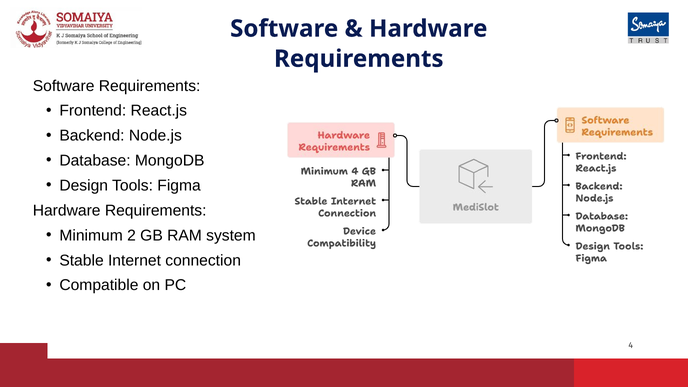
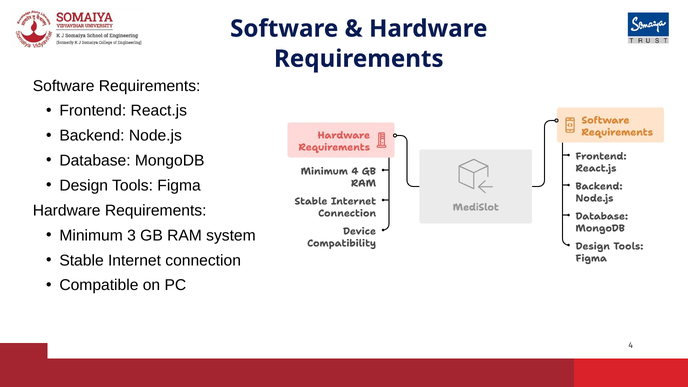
2: 2 -> 3
